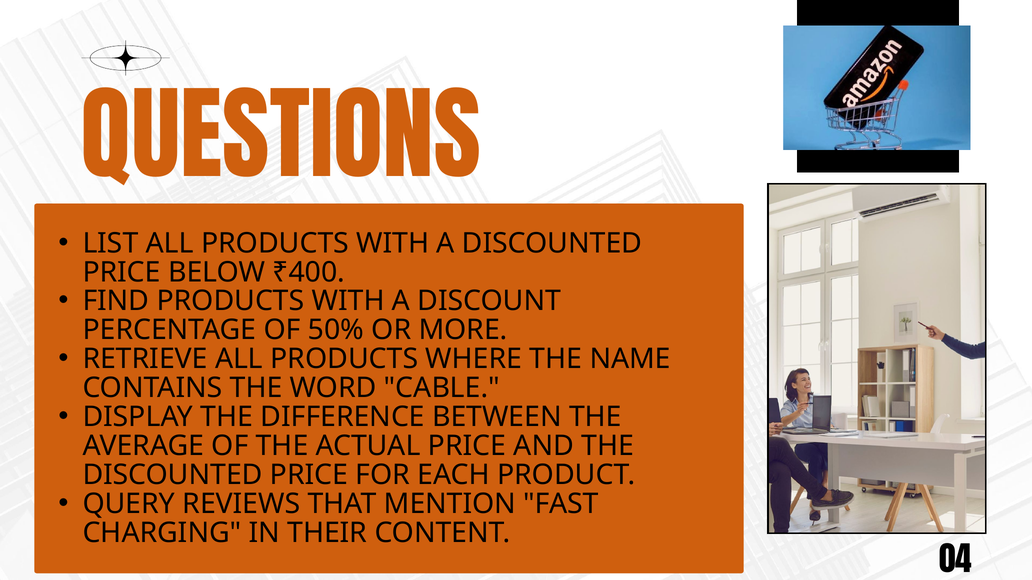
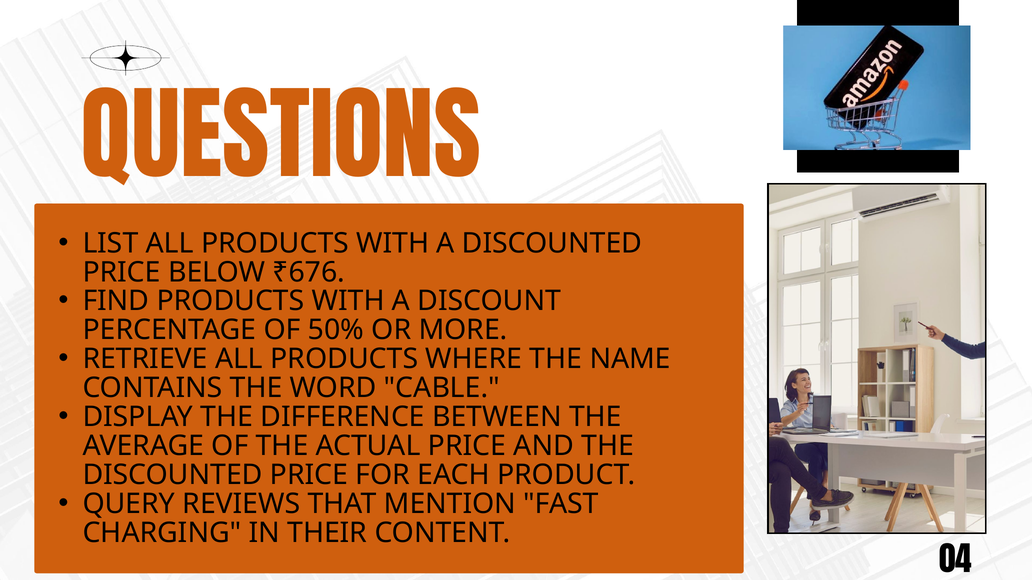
₹400: ₹400 -> ₹676
